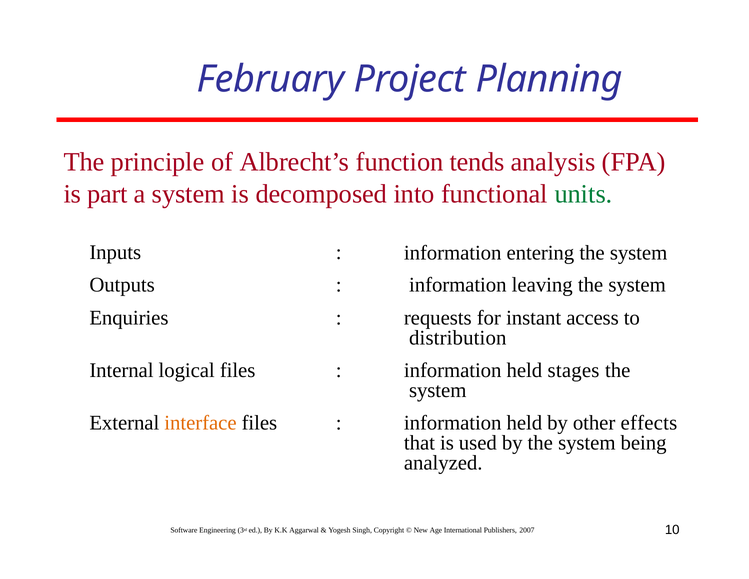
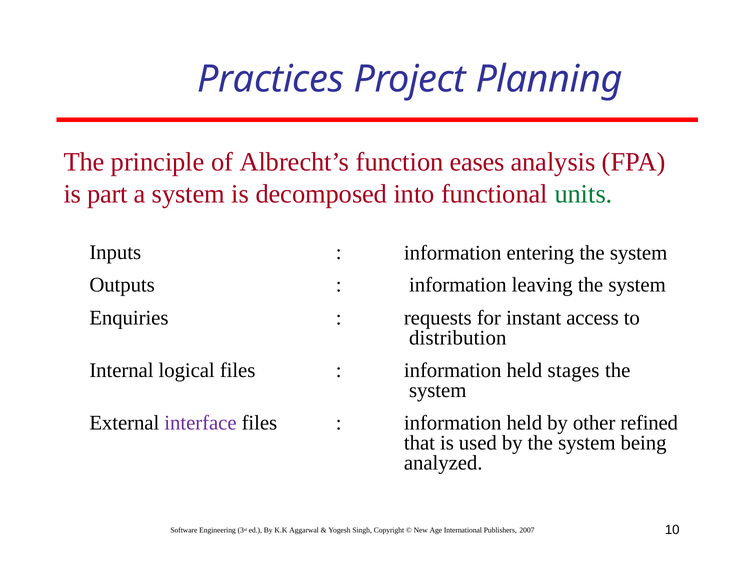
February: February -> Practices
tends: tends -> eases
interface colour: orange -> purple
effects: effects -> refined
